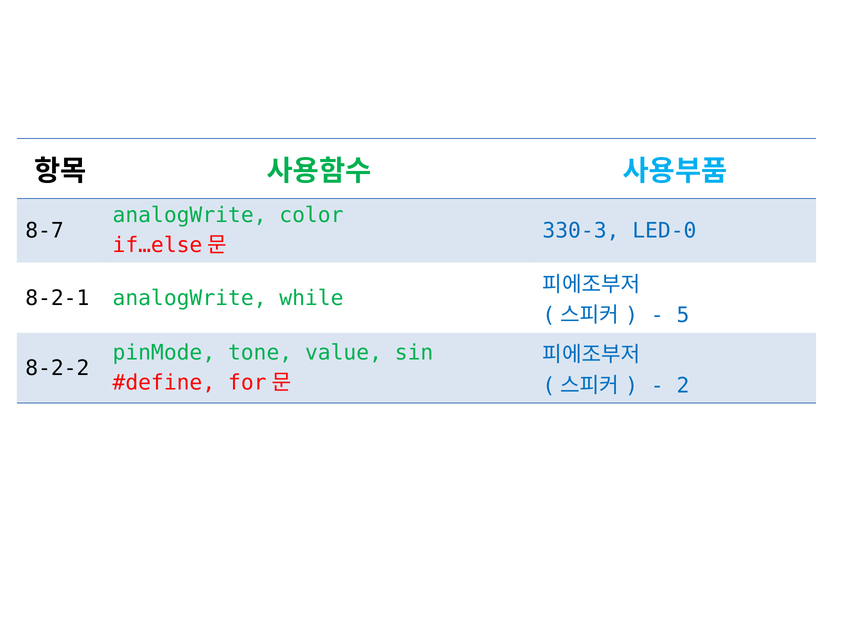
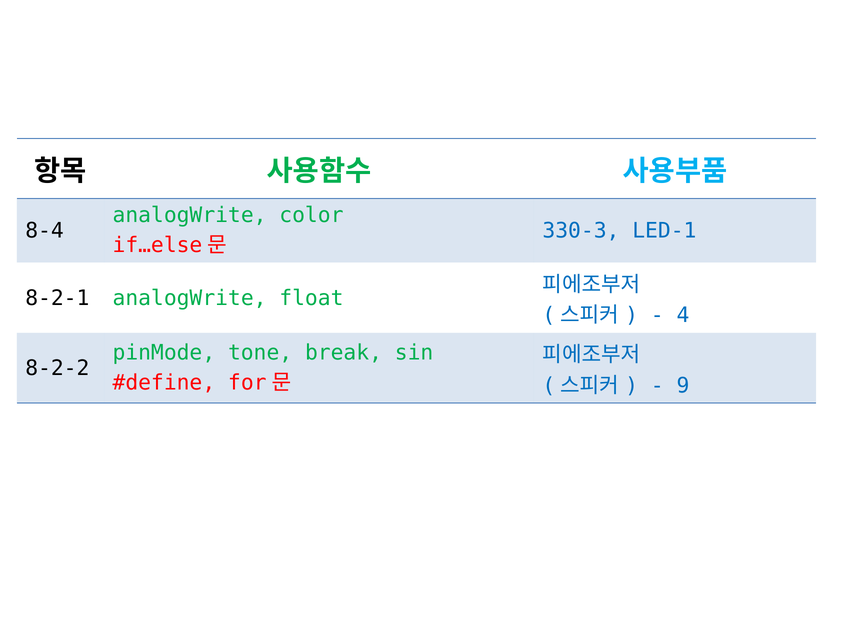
8-7: 8-7 -> 8-4
LED-0: LED-0 -> LED-1
while: while -> float
5: 5 -> 4
value: value -> break
2: 2 -> 9
